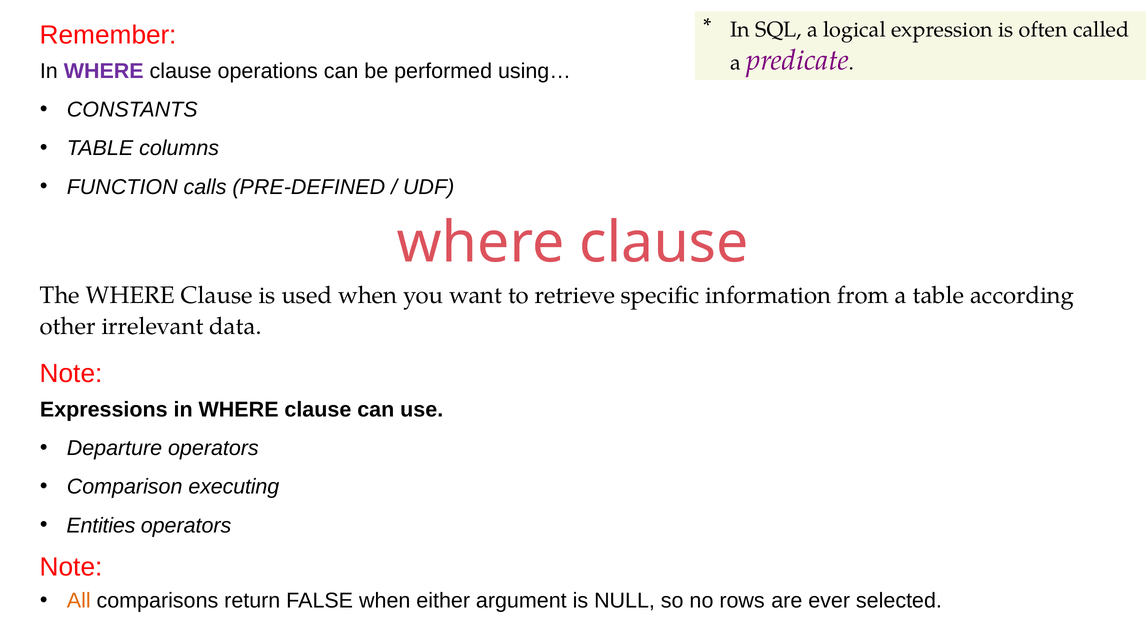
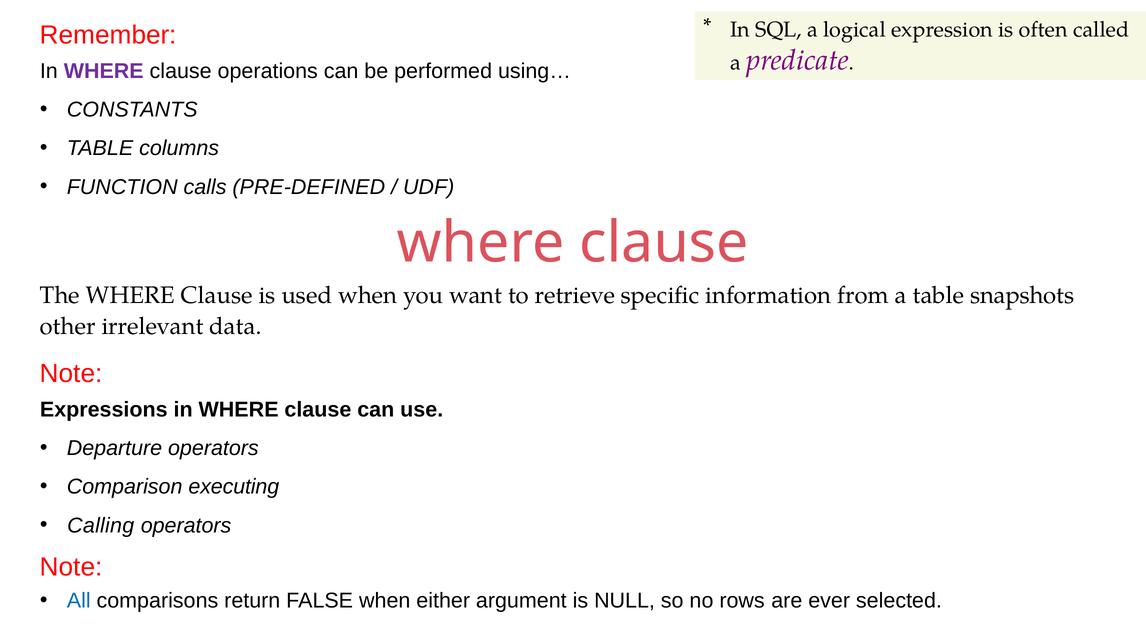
according: according -> snapshots
Entities: Entities -> Calling
All colour: orange -> blue
